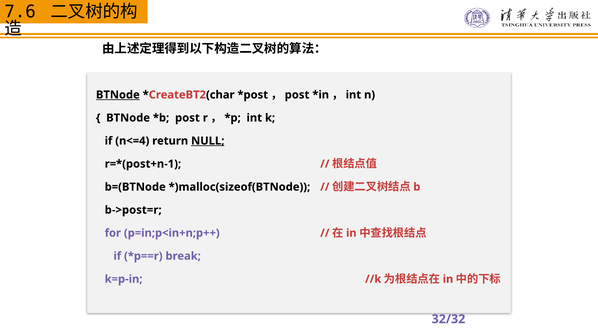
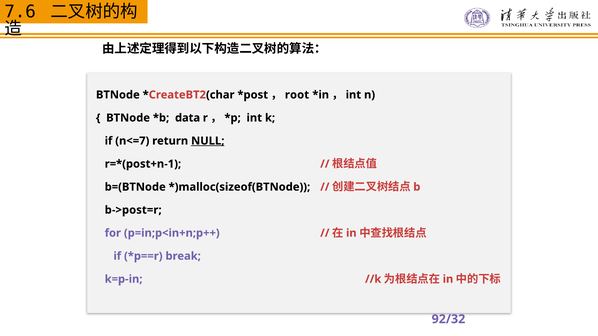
BTNode at (118, 95) underline: present -> none
post at (297, 95): post -> root
post at (187, 118): post -> data
n<=4: n<=4 -> n<=7
32/32: 32/32 -> 92/32
